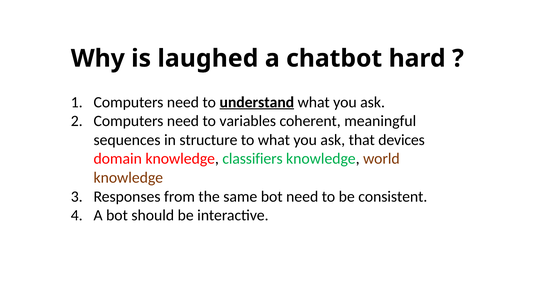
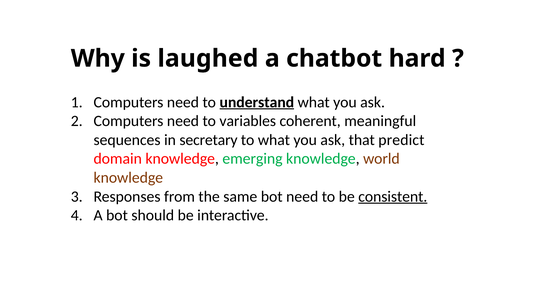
structure: structure -> secretary
devices: devices -> predict
classifiers: classifiers -> emerging
consistent underline: none -> present
